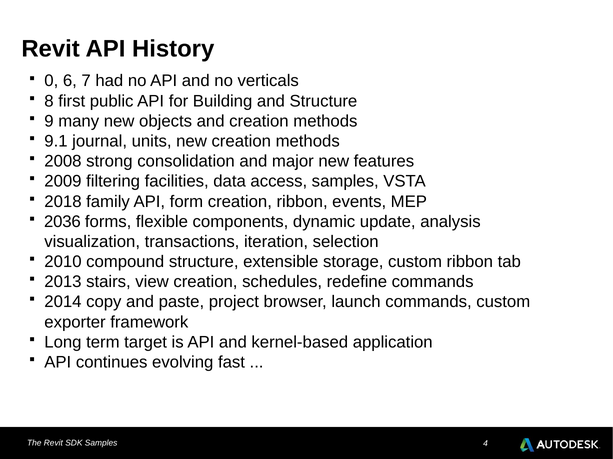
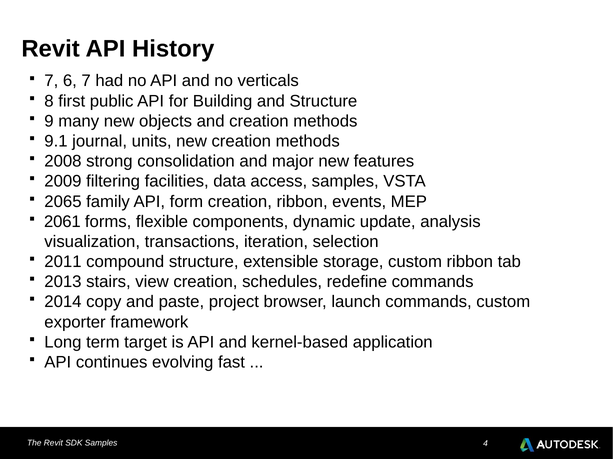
0 at (51, 81): 0 -> 7
2018: 2018 -> 2065
2036: 2036 -> 2061
2010: 2010 -> 2011
